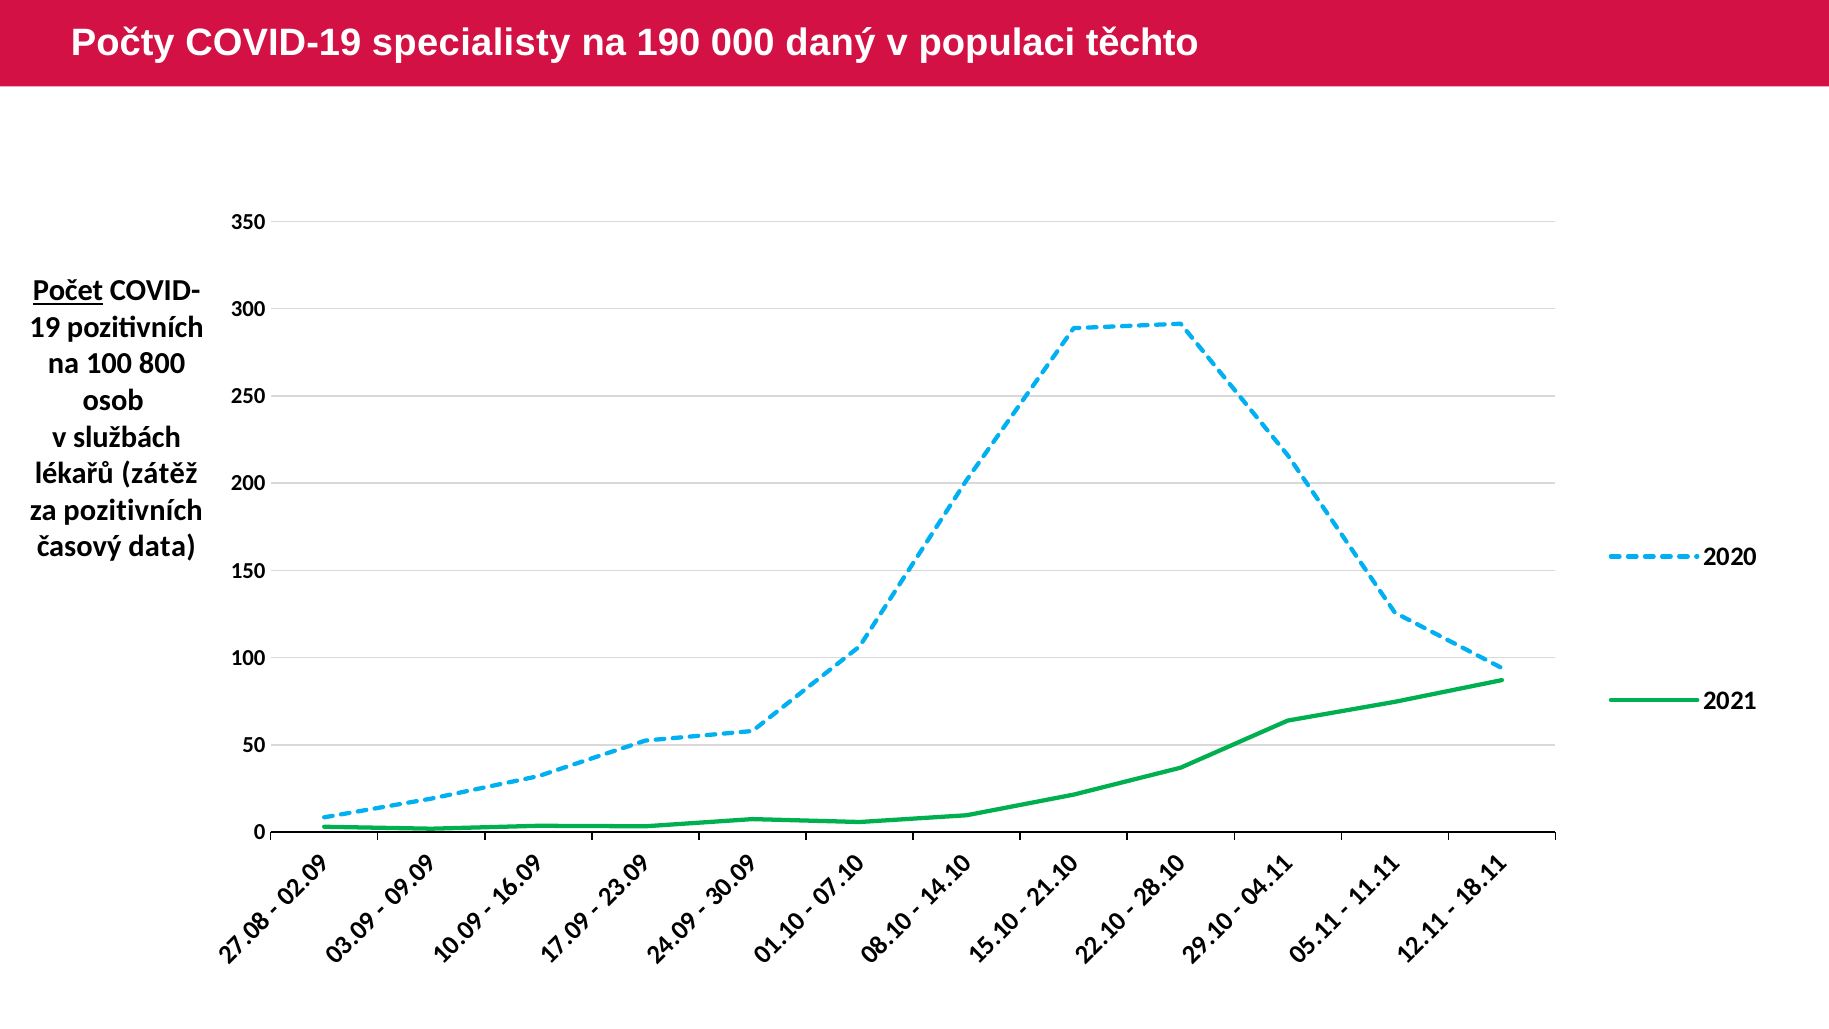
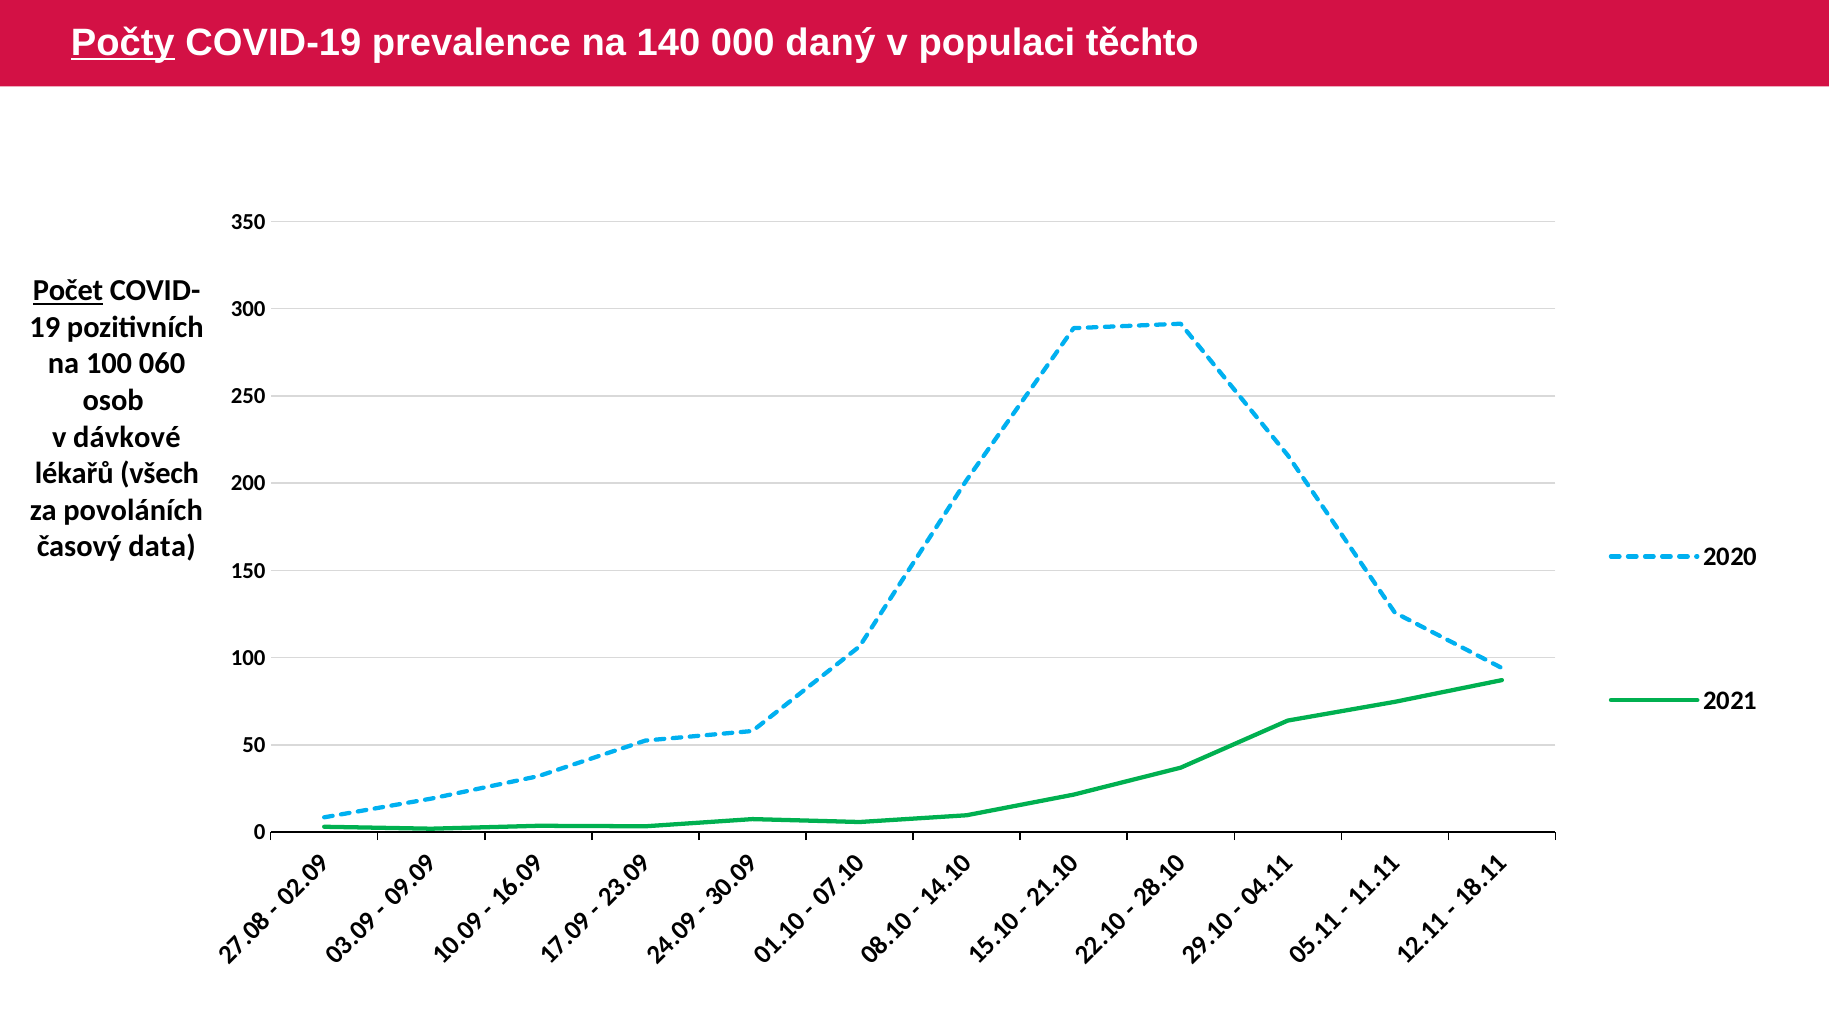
Počty underline: none -> present
specialisty: specialisty -> prevalence
190: 190 -> 140
800: 800 -> 060
službách: službách -> dávkové
zátěž: zátěž -> všech
za pozitivních: pozitivních -> povoláních
